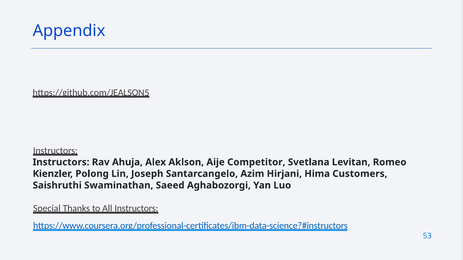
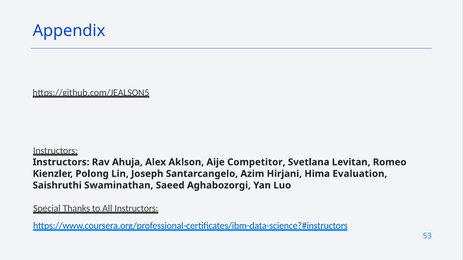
Customers: Customers -> Evaluation
